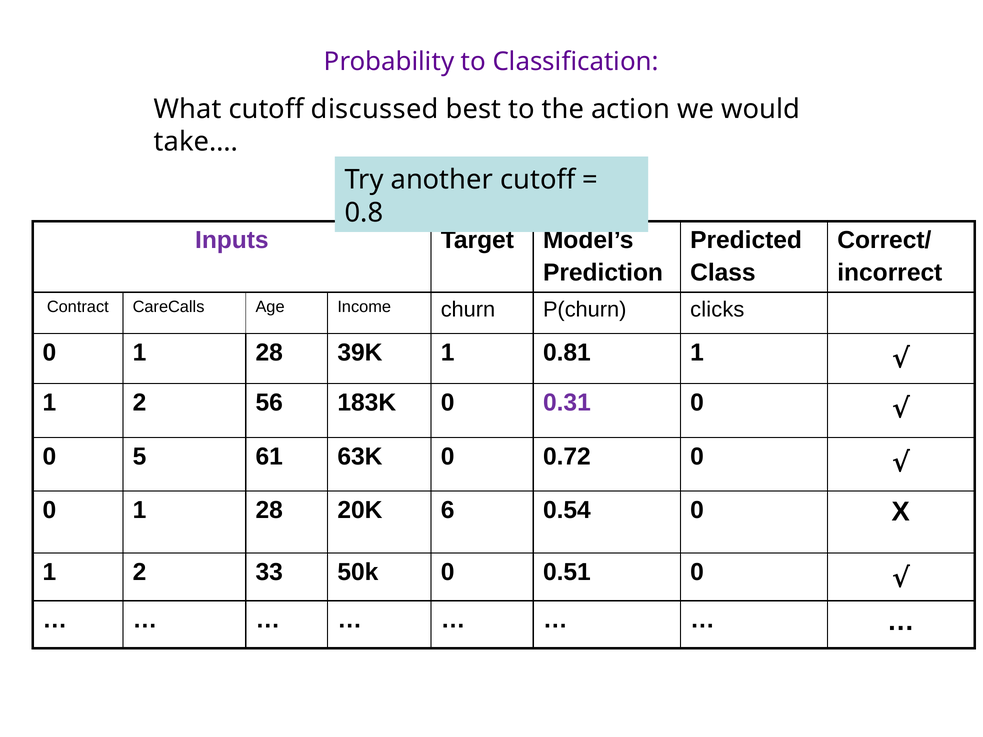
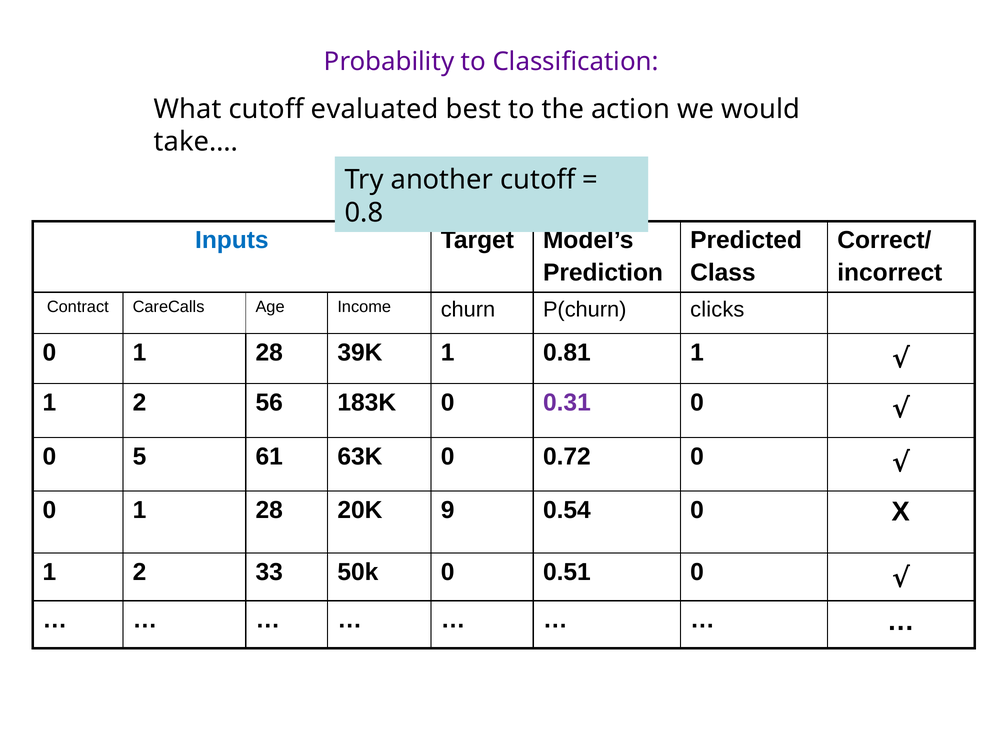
discussed: discussed -> evaluated
Inputs colour: purple -> blue
6: 6 -> 9
